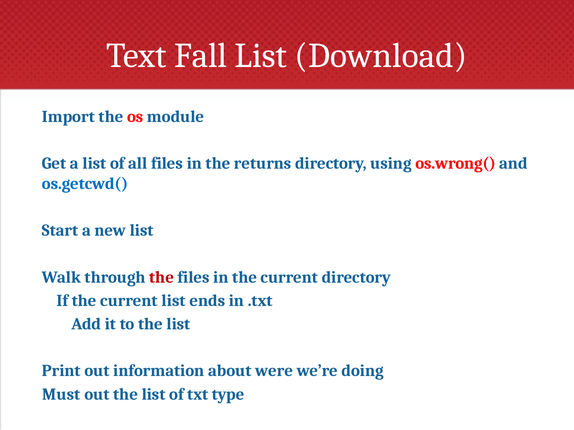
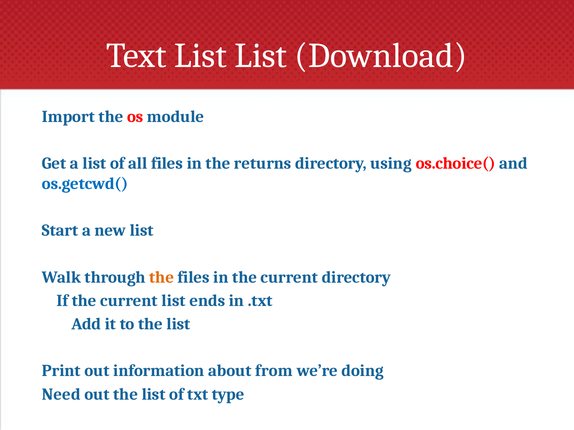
Text Fall: Fall -> List
os.wrong(: os.wrong( -> os.choice(
the at (162, 277) colour: red -> orange
were: were -> from
Must: Must -> Need
